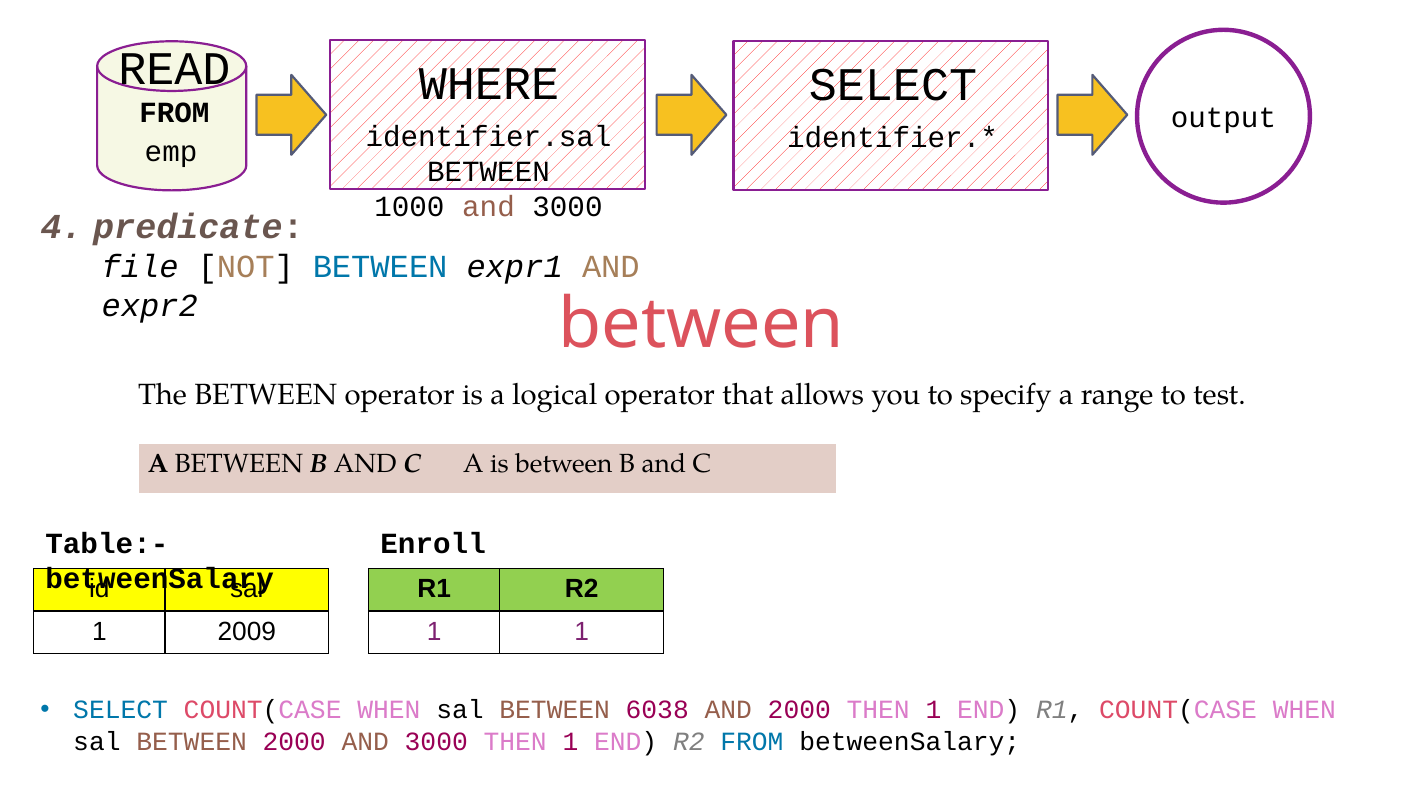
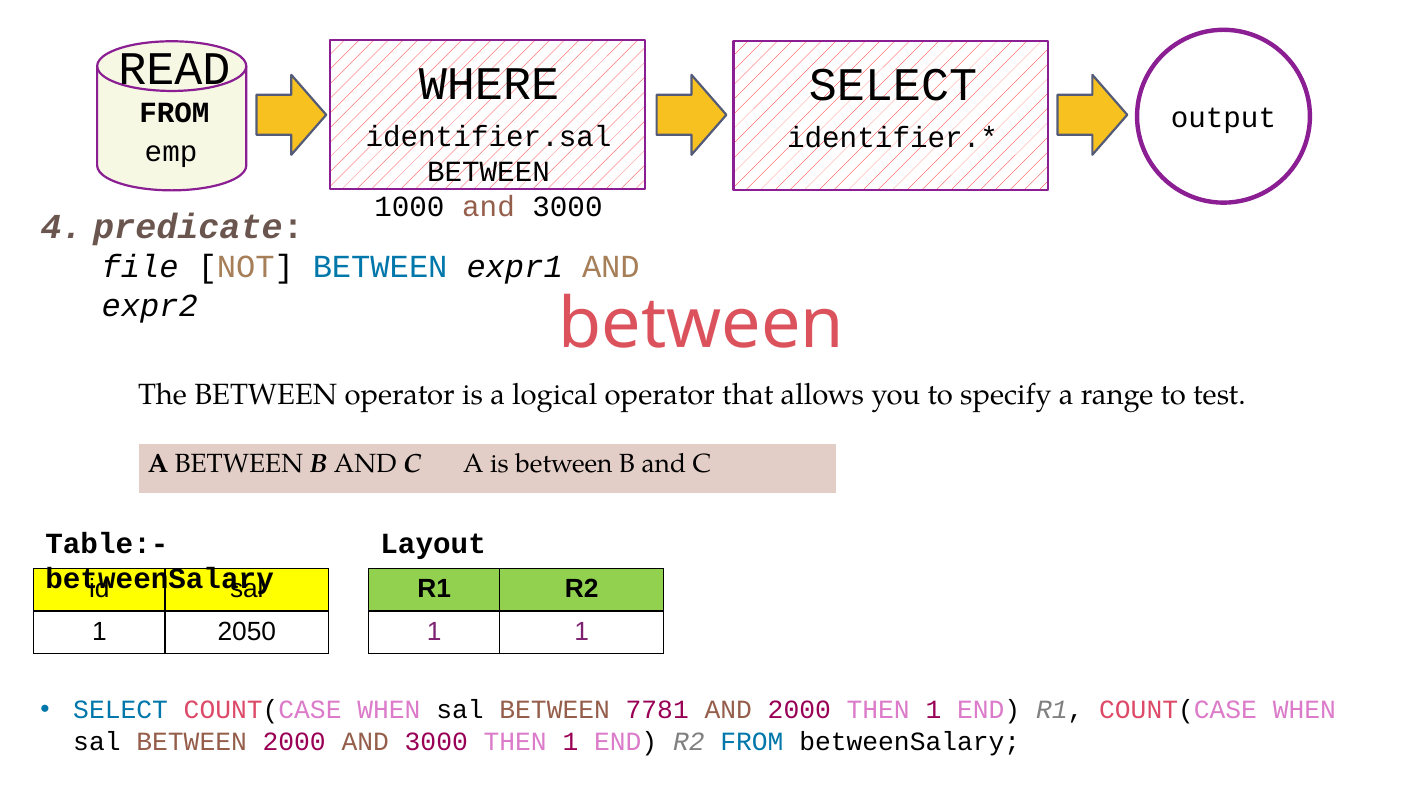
Enroll: Enroll -> Layout
2009: 2009 -> 2050
6038: 6038 -> 7781
